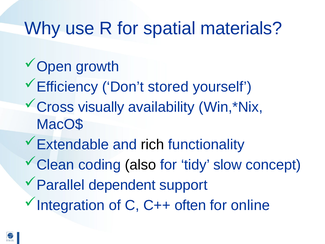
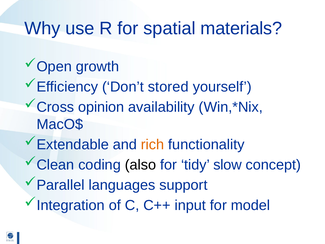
visually: visually -> opinion
rich colour: black -> orange
dependent: dependent -> languages
often: often -> input
online: online -> model
